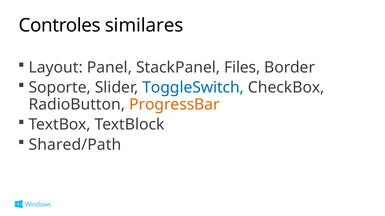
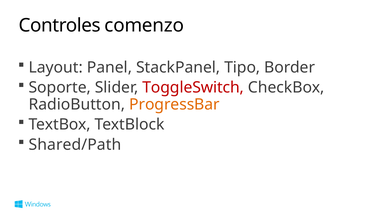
similares: similares -> comenzo
Files: Files -> Tipo
ToggleSwitch colour: blue -> red
